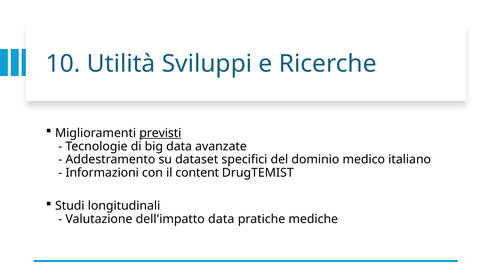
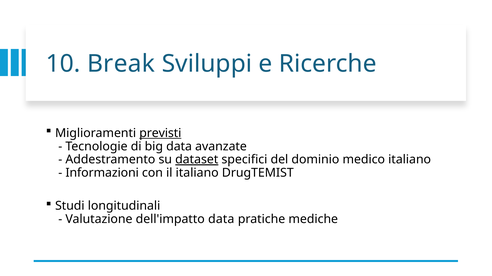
Utilità: Utilità -> Break
dataset underline: none -> present
il content: content -> italiano
